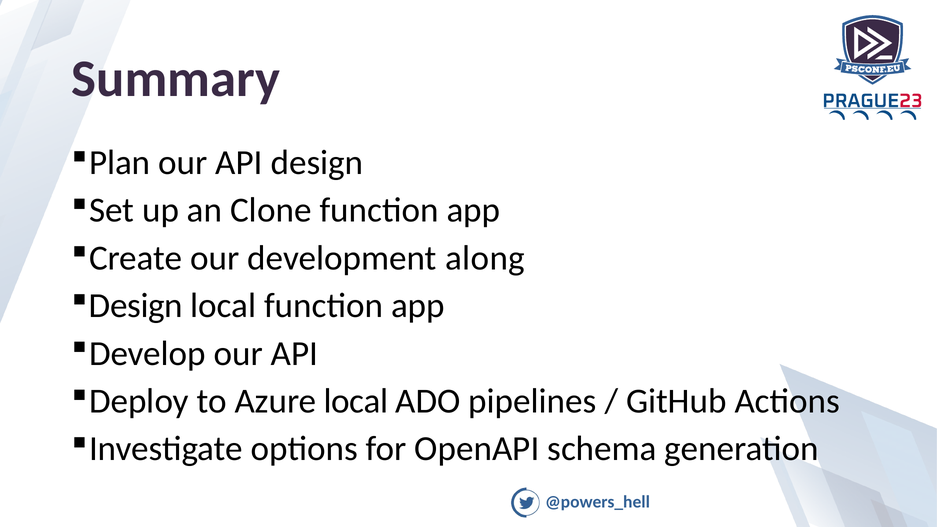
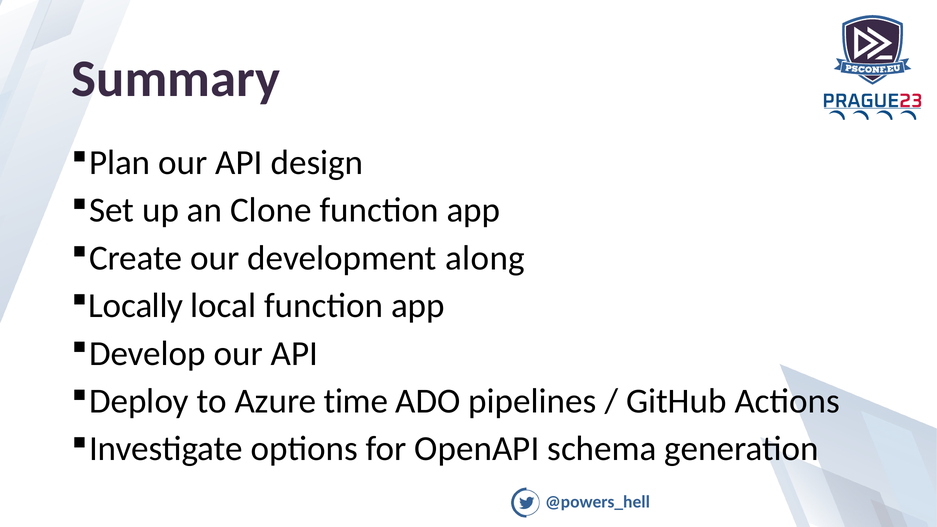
Design at (136, 306): Design -> Locally
Azure local: local -> time
